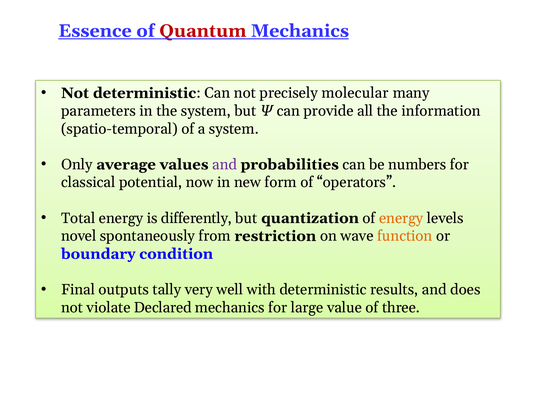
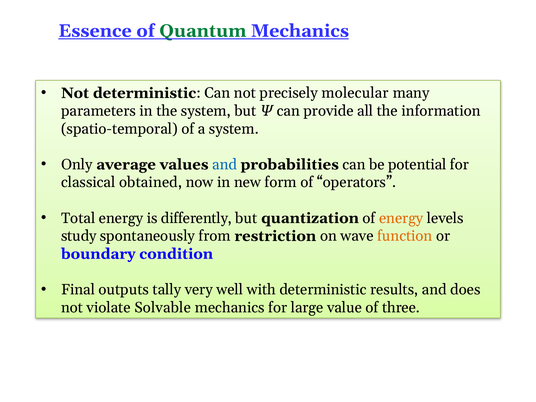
Quantum colour: red -> green
and at (225, 165) colour: purple -> blue
numbers: numbers -> potential
potential: potential -> obtained
novel: novel -> study
Declared: Declared -> Solvable
